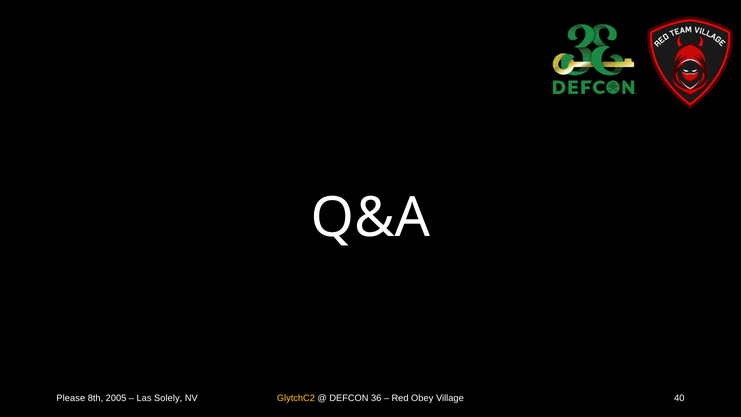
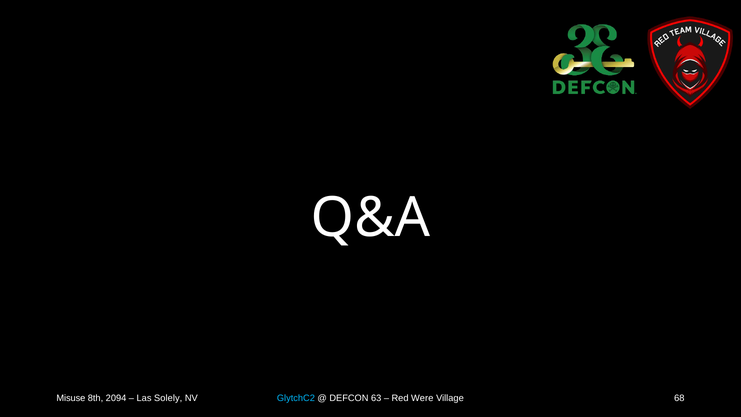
Please: Please -> Misuse
2005: 2005 -> 2094
GlytchC2 colour: yellow -> light blue
36: 36 -> 63
Obey: Obey -> Were
40: 40 -> 68
